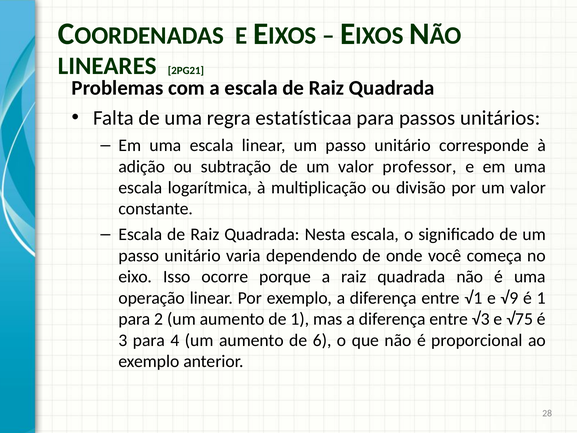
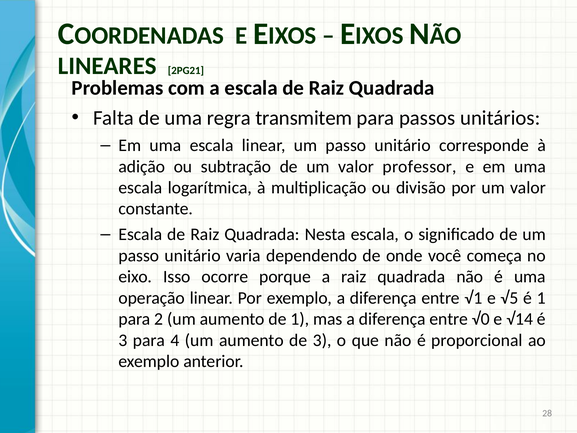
estatísticaa: estatísticaa -> transmitem
√9: √9 -> √5
√3: √3 -> √0
√75: √75 -> √14
de 6: 6 -> 3
